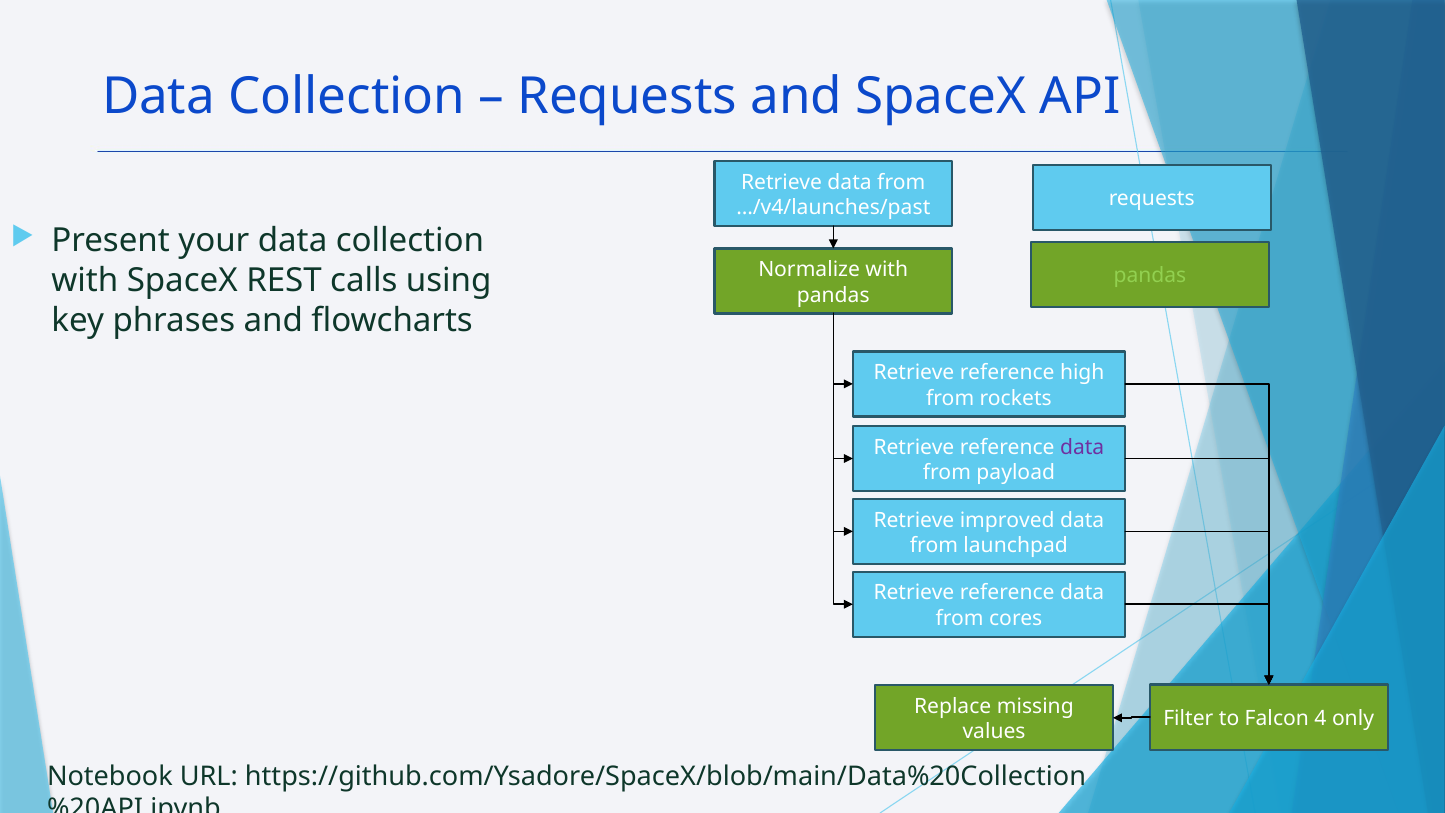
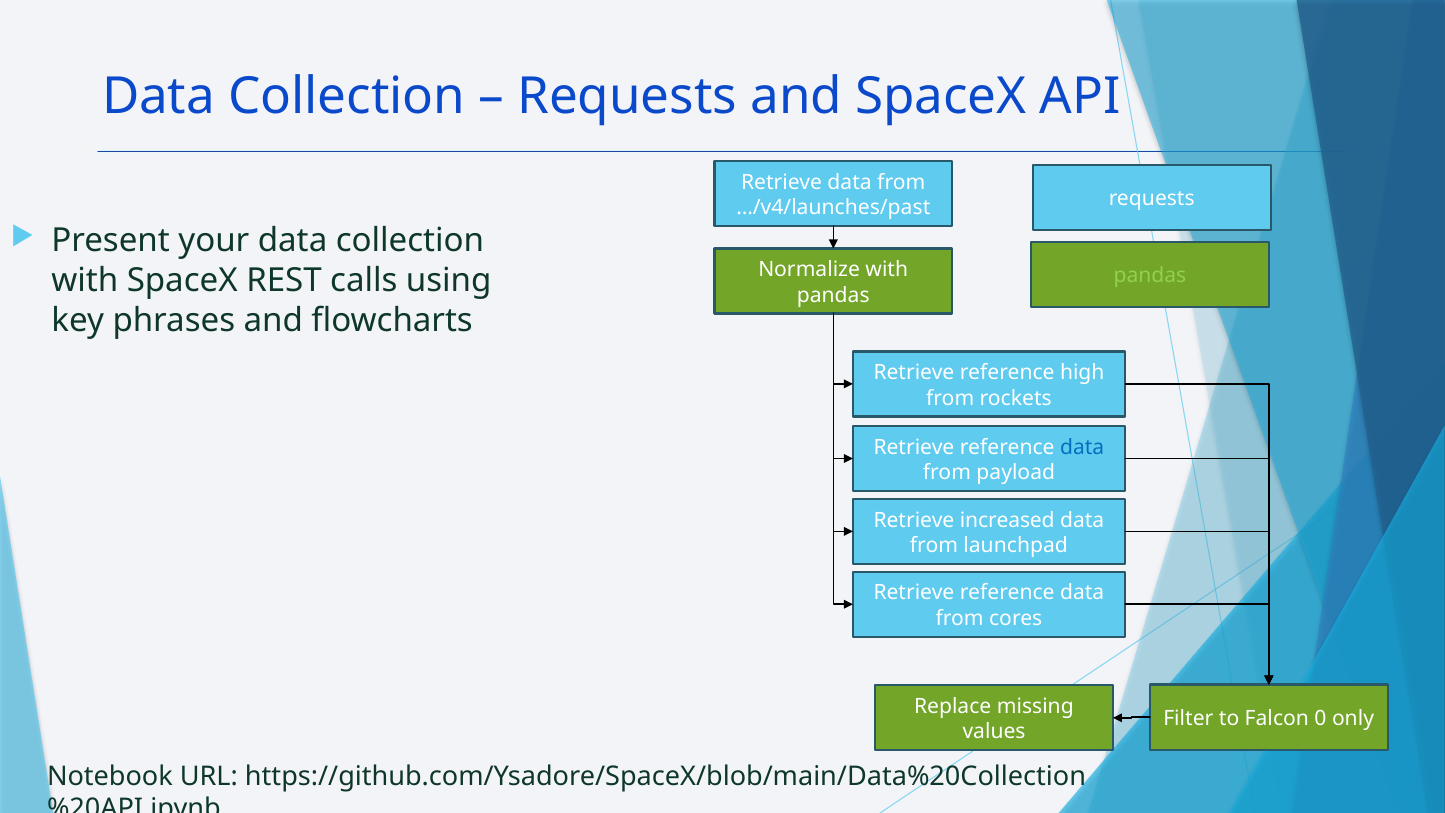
data at (1082, 447) colour: purple -> blue
improved: improved -> increased
4: 4 -> 0
